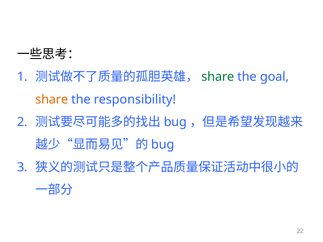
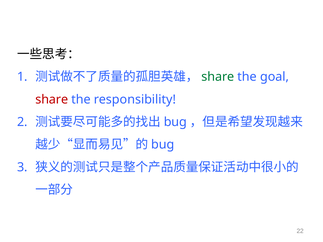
share at (52, 99) colour: orange -> red
